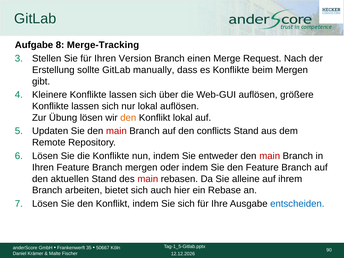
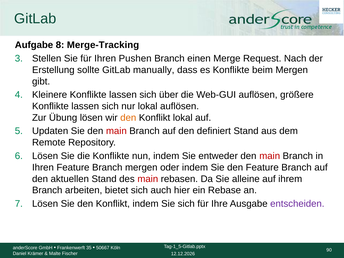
Version: Version -> Pushen
conflicts: conflicts -> definiert
entscheiden colour: blue -> purple
